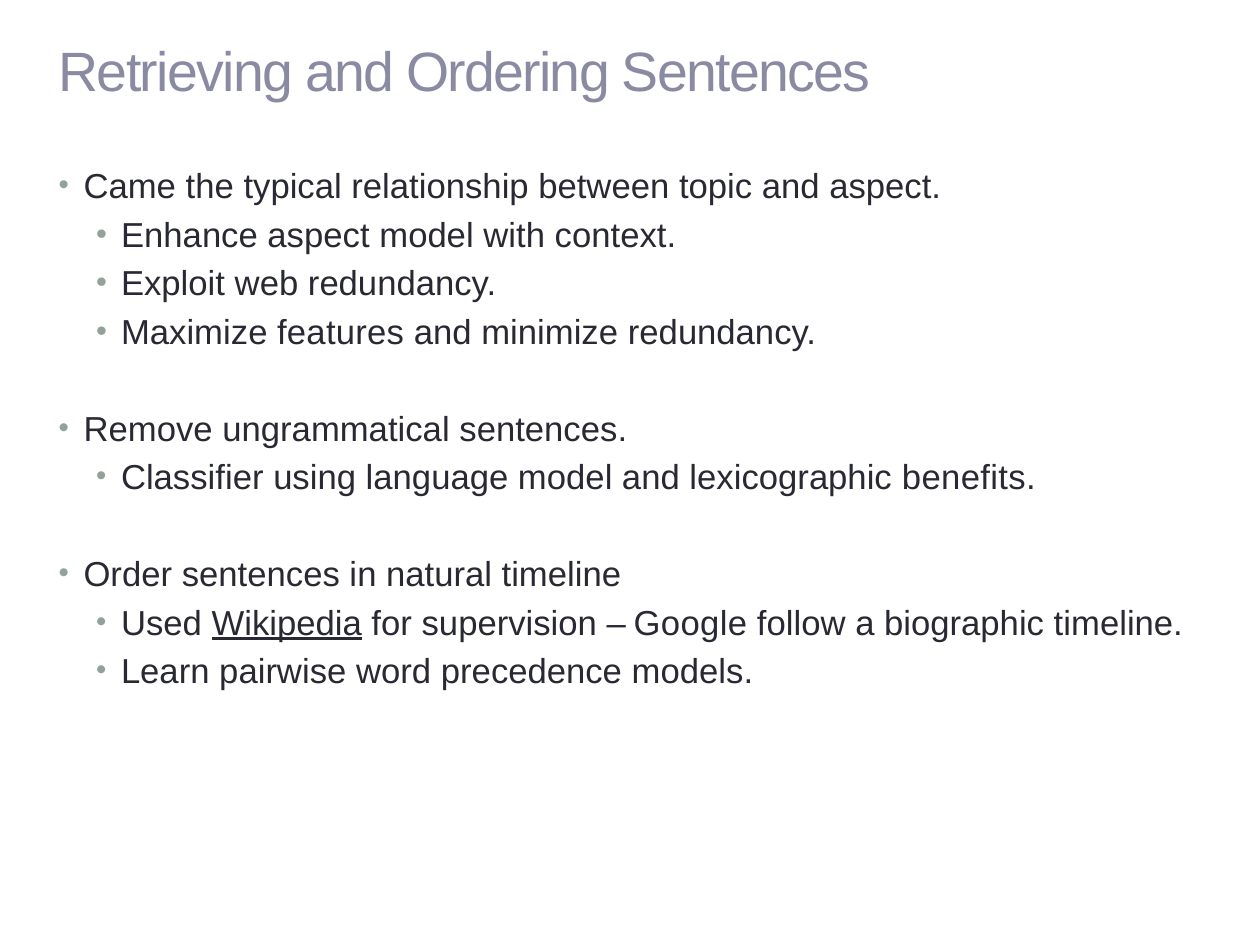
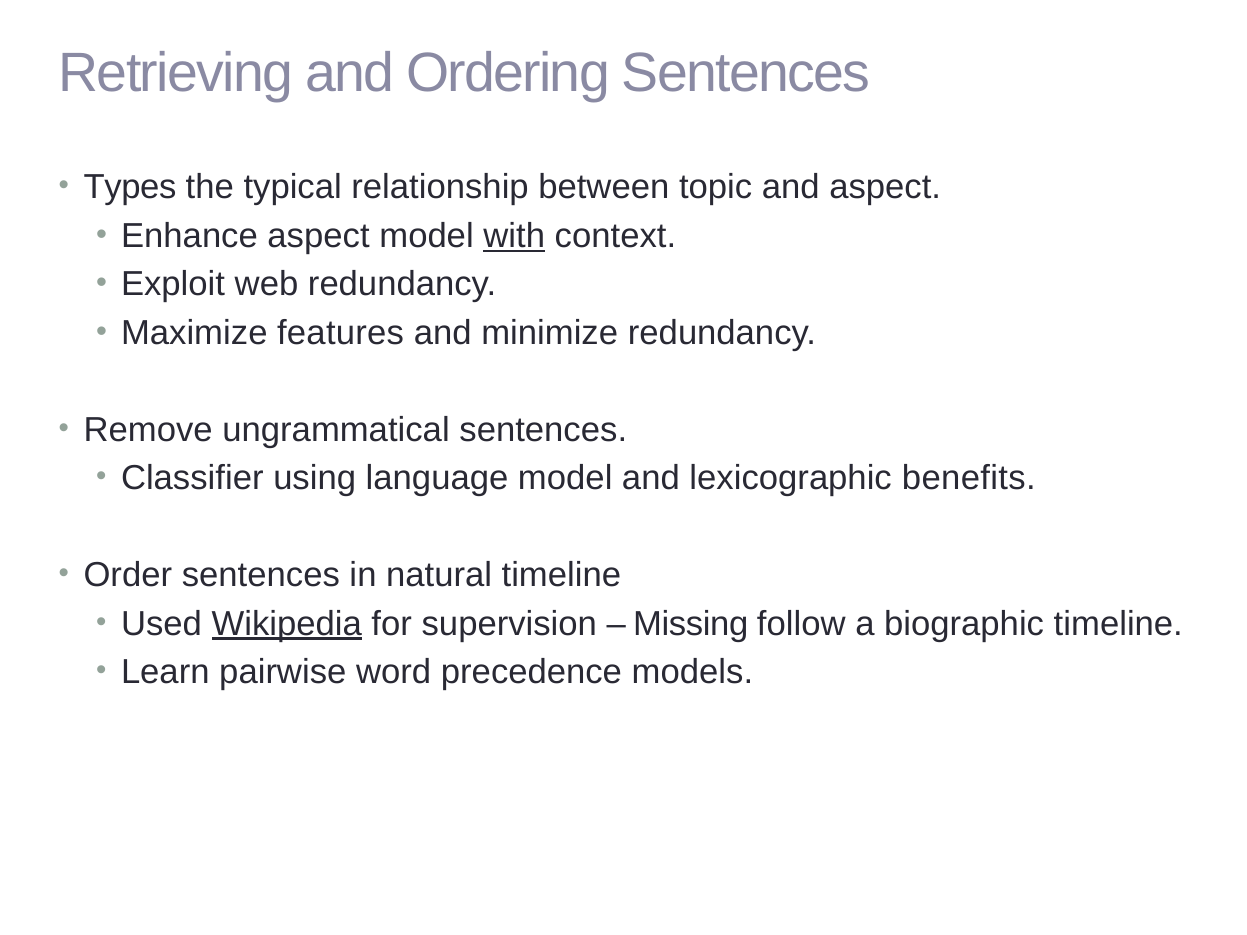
Came: Came -> Types
with underline: none -> present
Google: Google -> Missing
